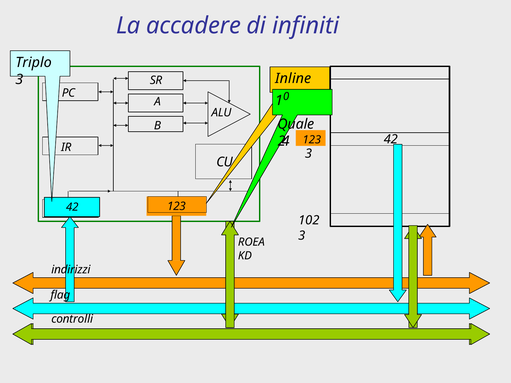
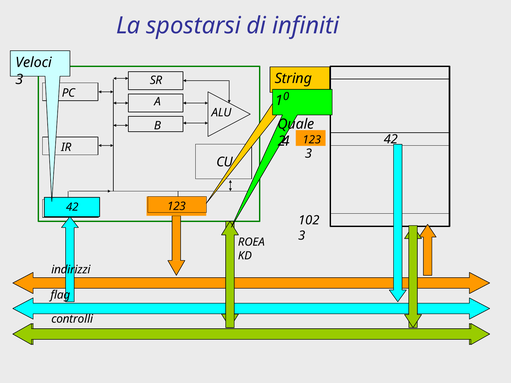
accadere: accadere -> spostarsi
Triplo: Triplo -> Veloci
Inline: Inline -> String
